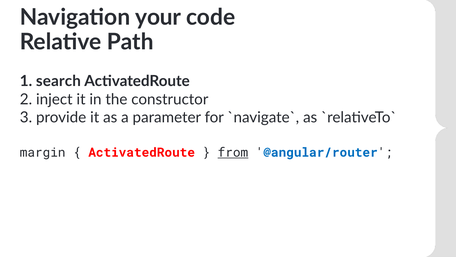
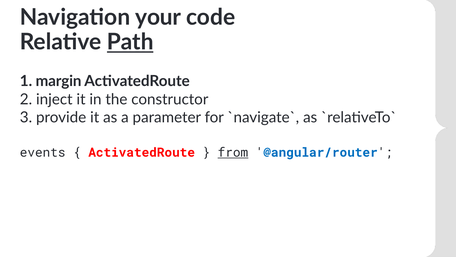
Path underline: none -> present
search: search -> margin
margin: margin -> events
